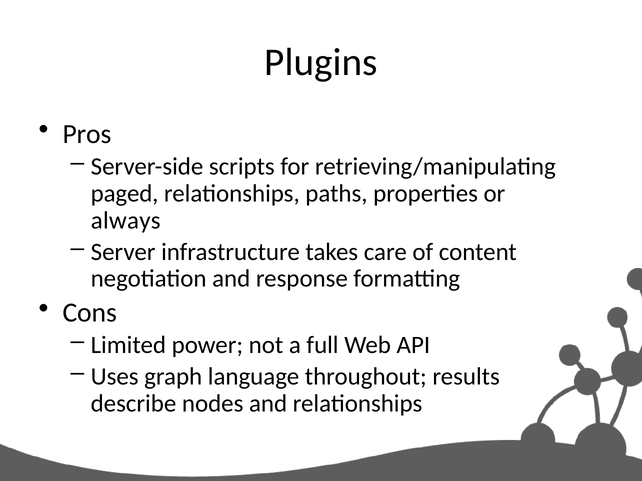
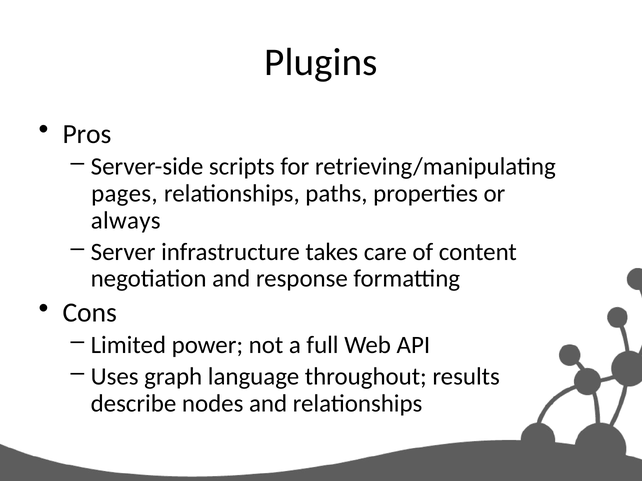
paged: paged -> pages
